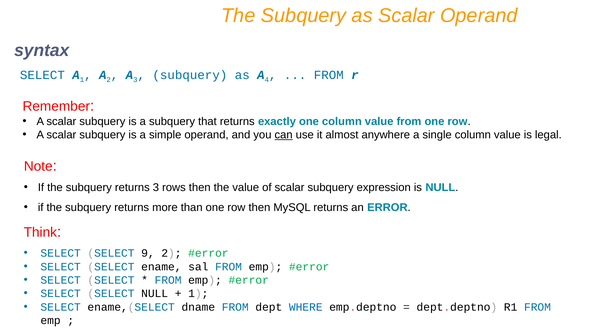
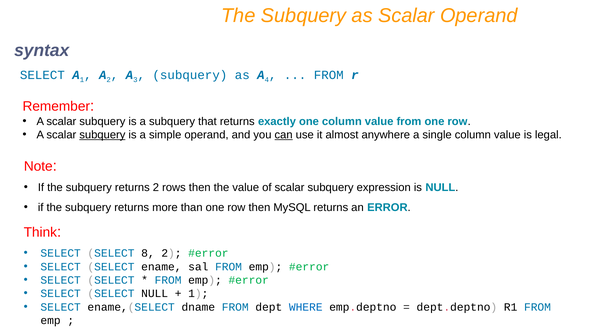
subquery at (102, 135) underline: none -> present
returns 3: 3 -> 2
9: 9 -> 8
